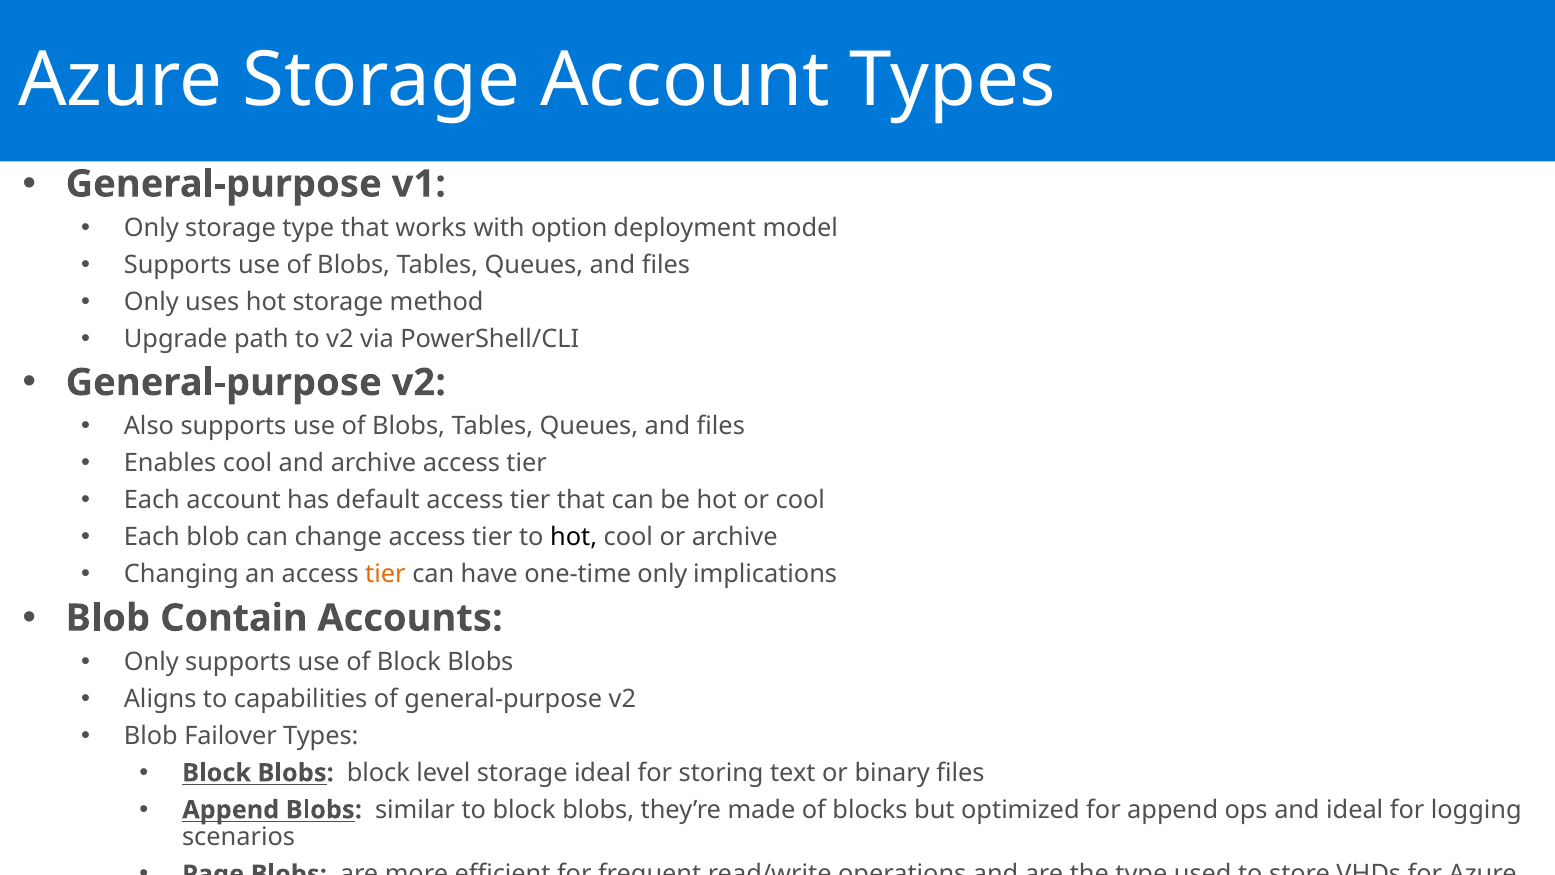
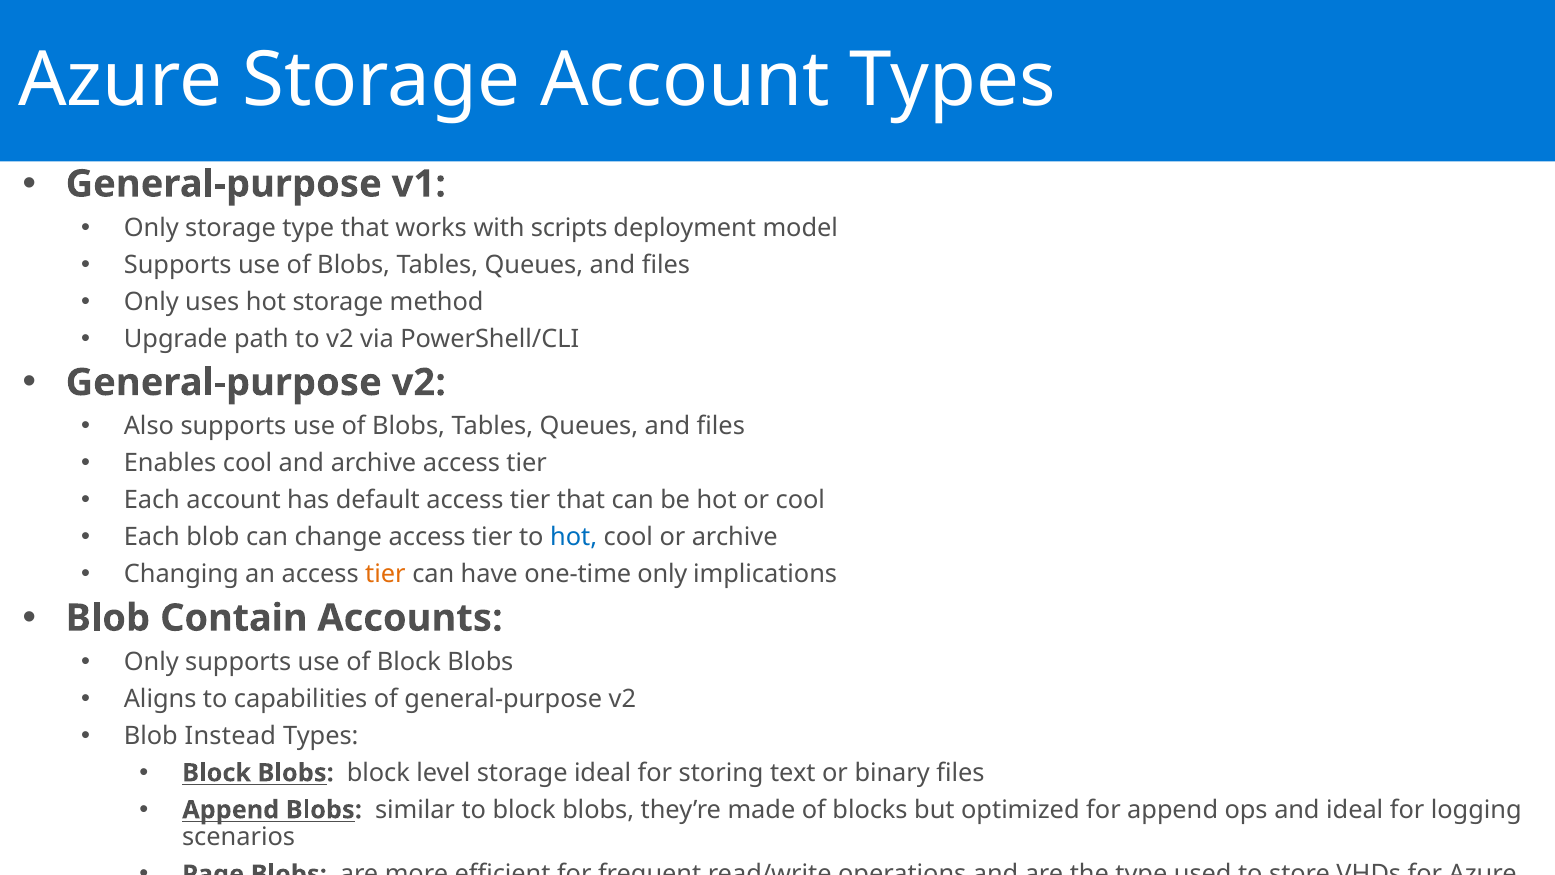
option: option -> scripts
hot at (574, 537) colour: black -> blue
Failover: Failover -> Instead
